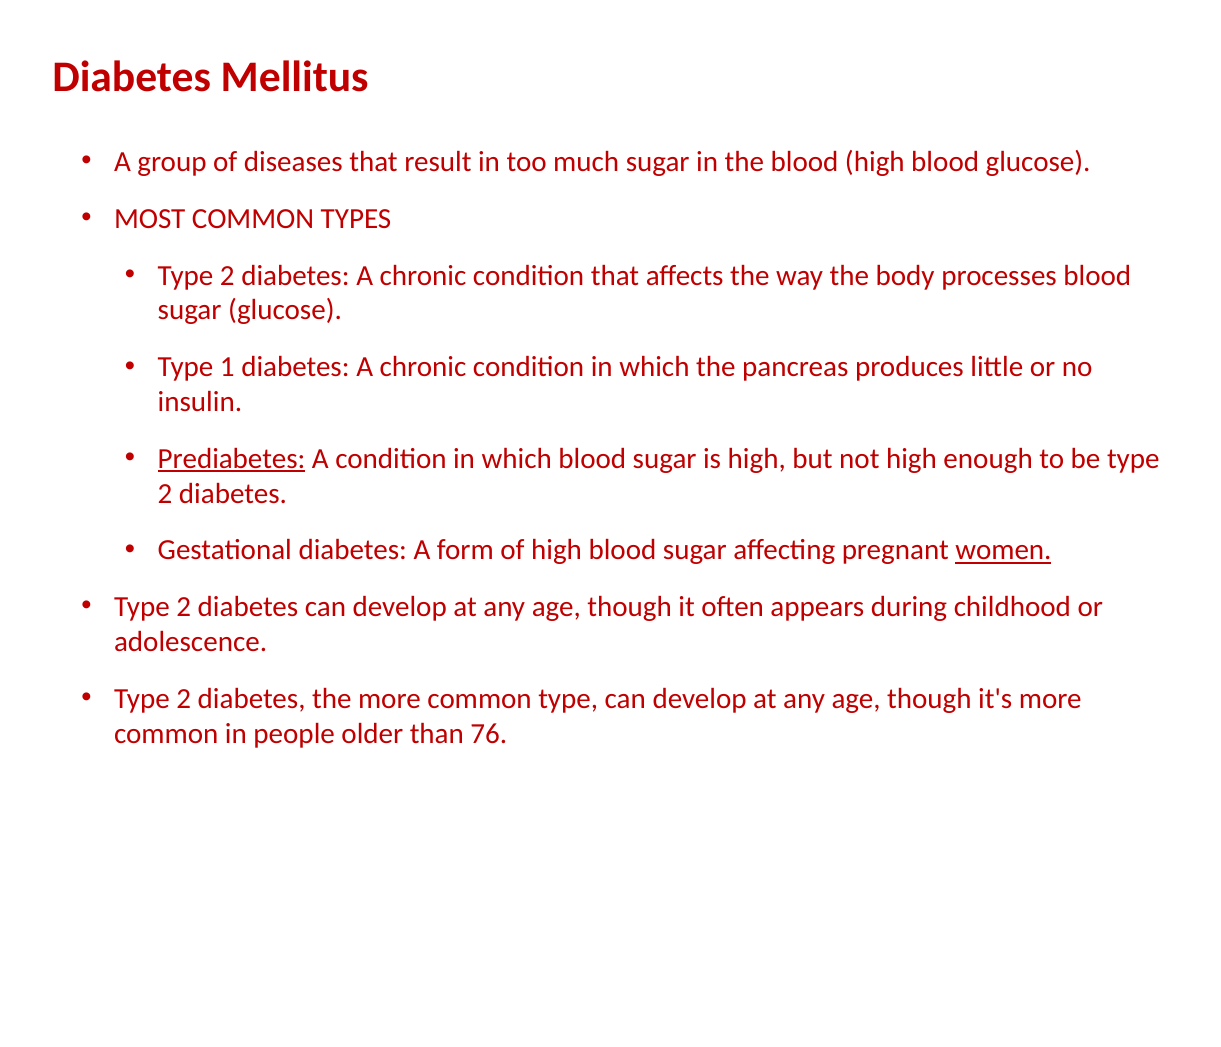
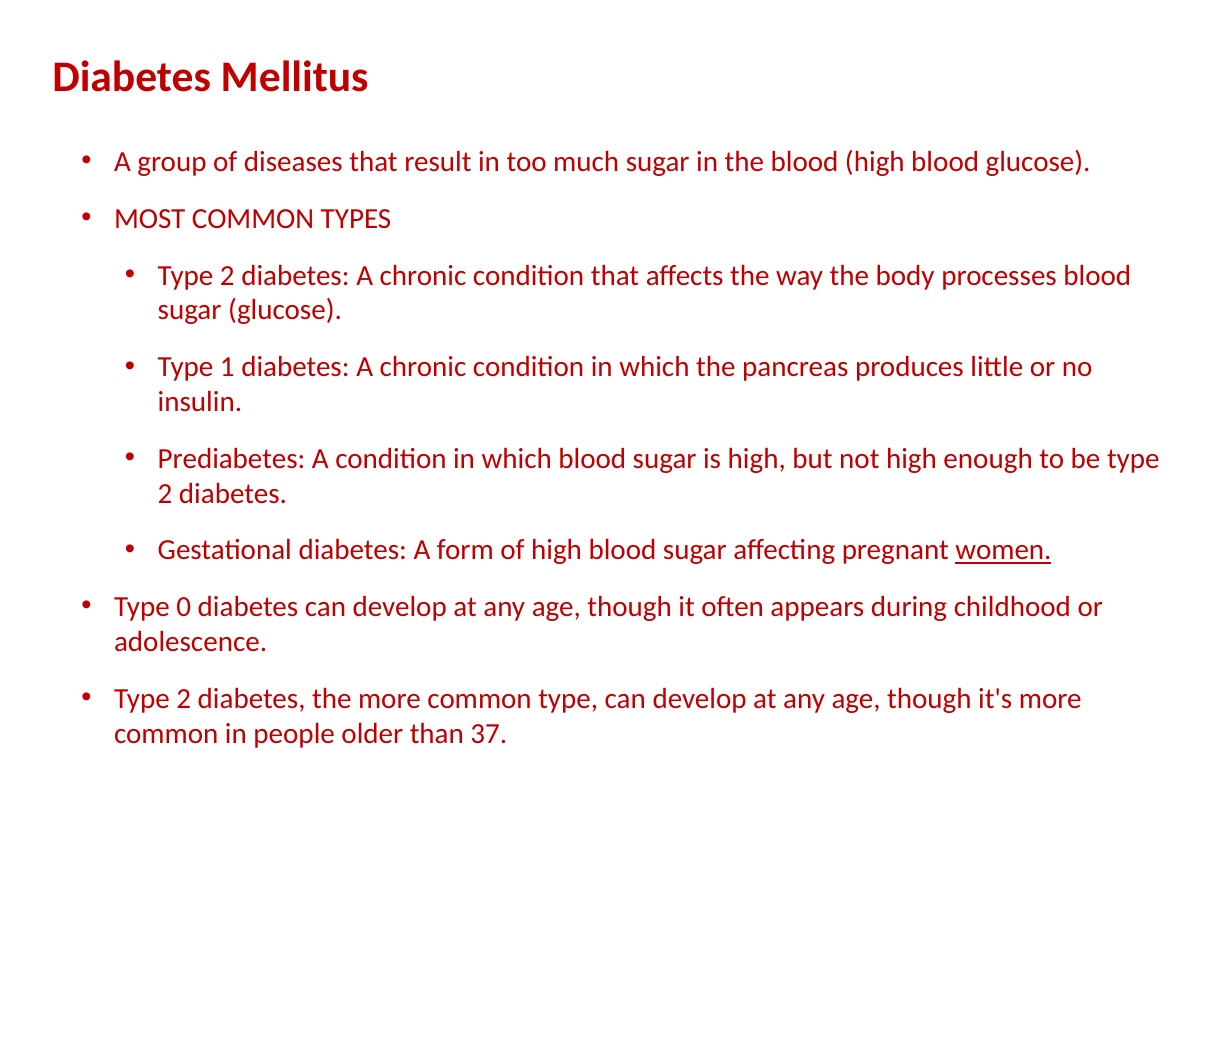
Prediabetes underline: present -> none
2 at (184, 607): 2 -> 0
76: 76 -> 37
